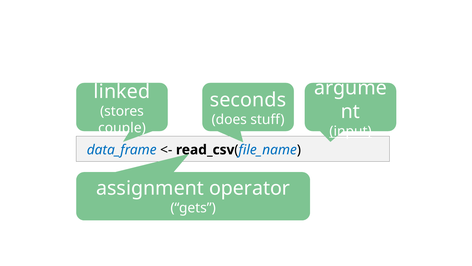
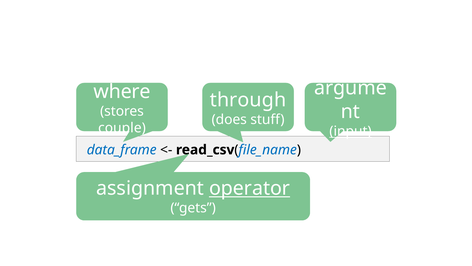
linked: linked -> where
seconds: seconds -> through
operator underline: none -> present
